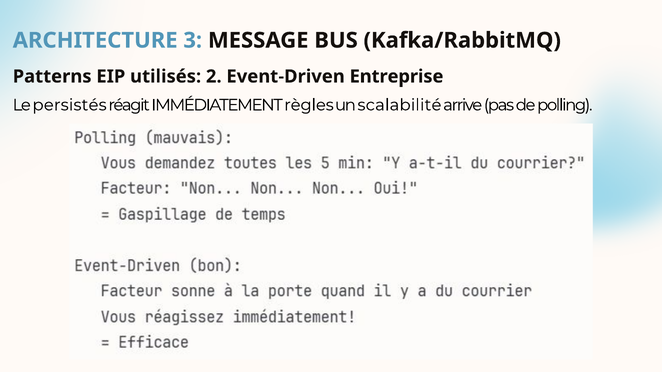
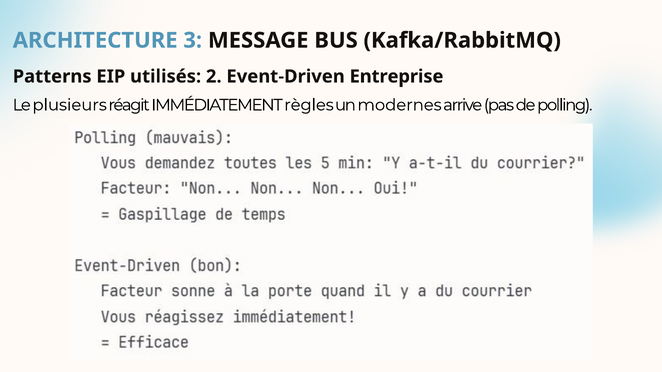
persistés: persistés -> plusieurs
scalabilité: scalabilité -> modernes
